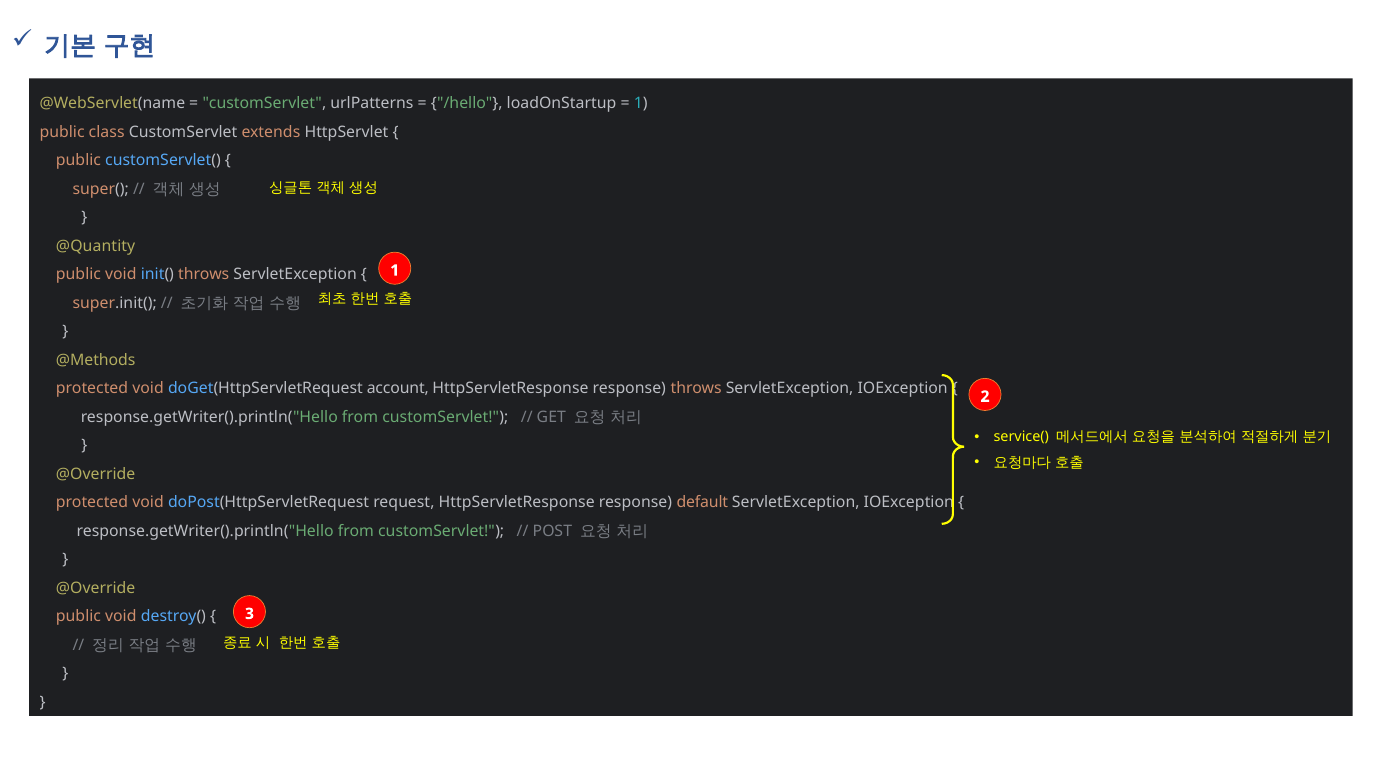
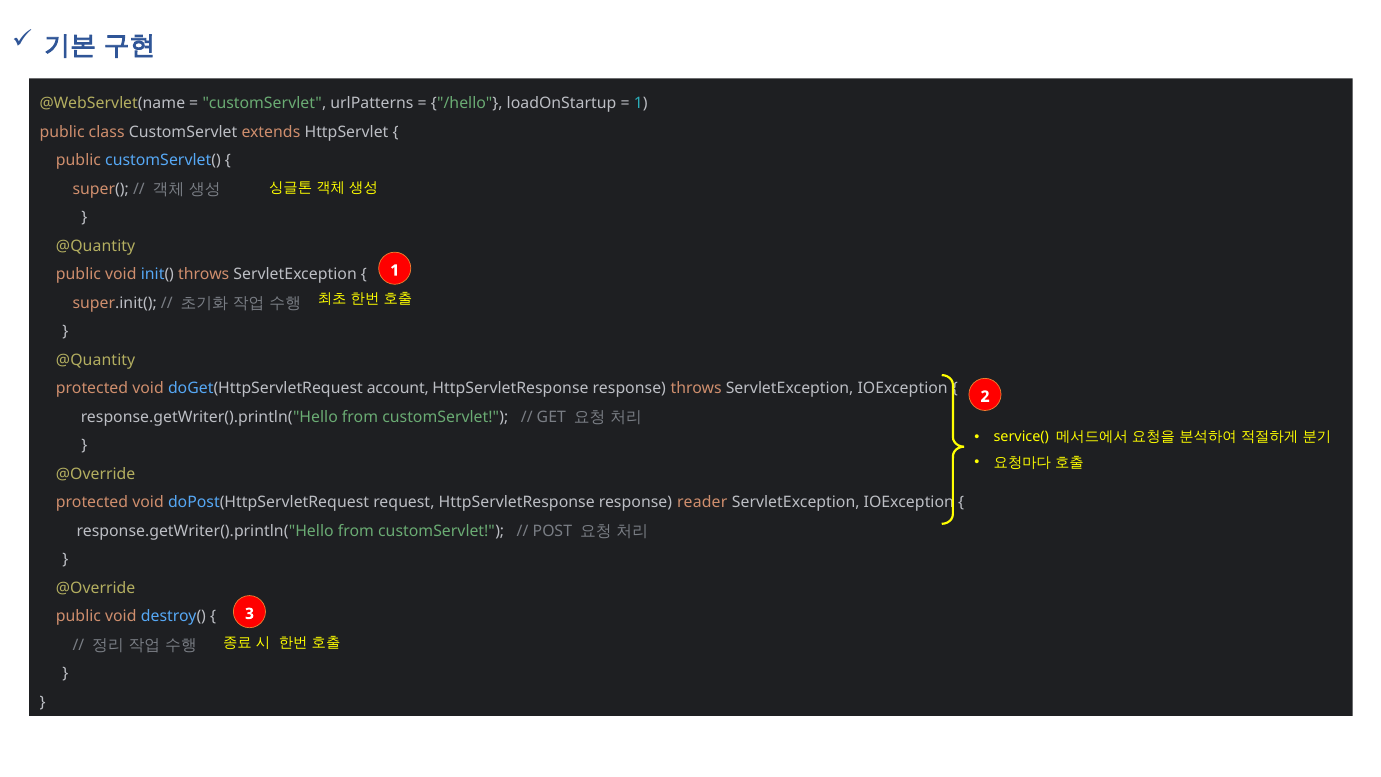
@Methods at (96, 360): @Methods -> @Quantity
default: default -> reader
